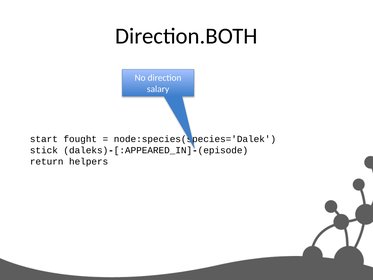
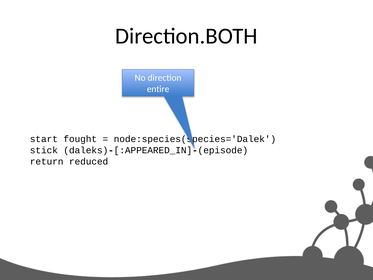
salary: salary -> entire
helpers: helpers -> reduced
